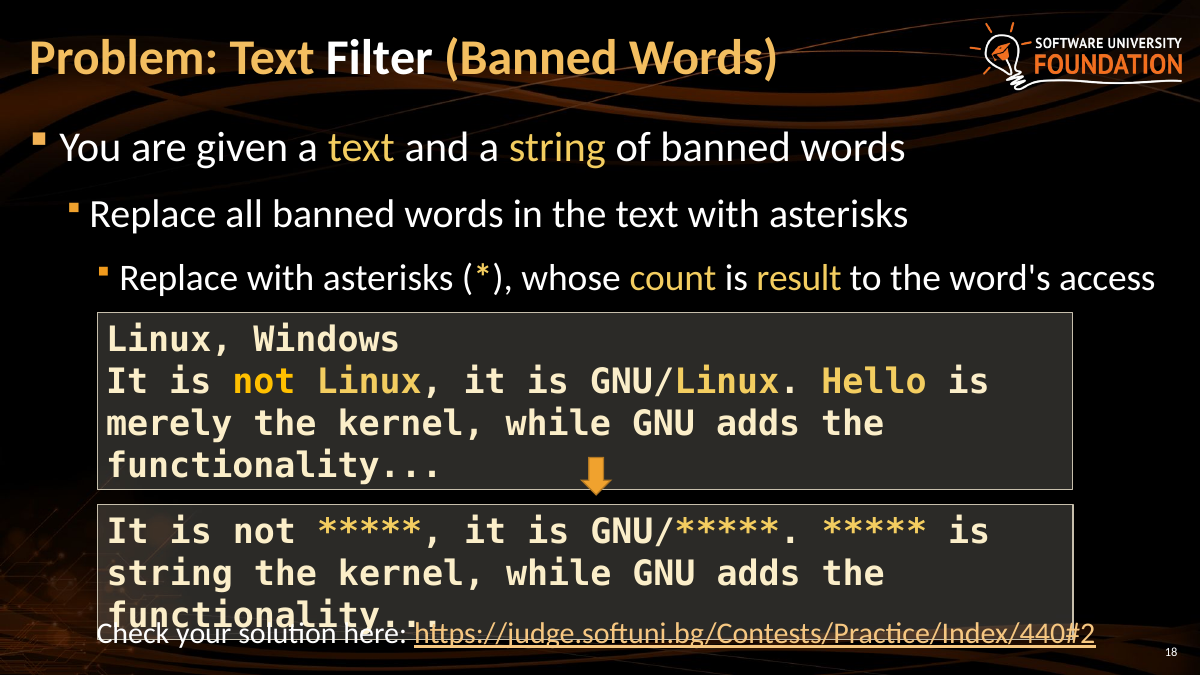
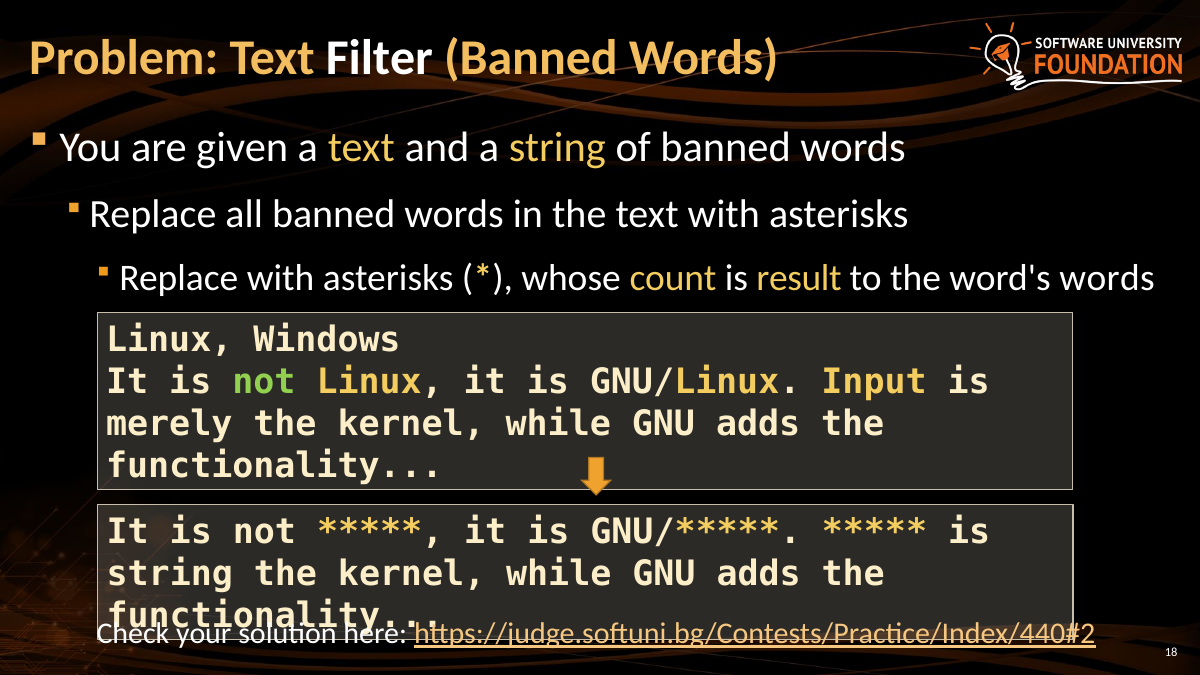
word's access: access -> words
not at (264, 382) colour: yellow -> light green
Hello: Hello -> Input
